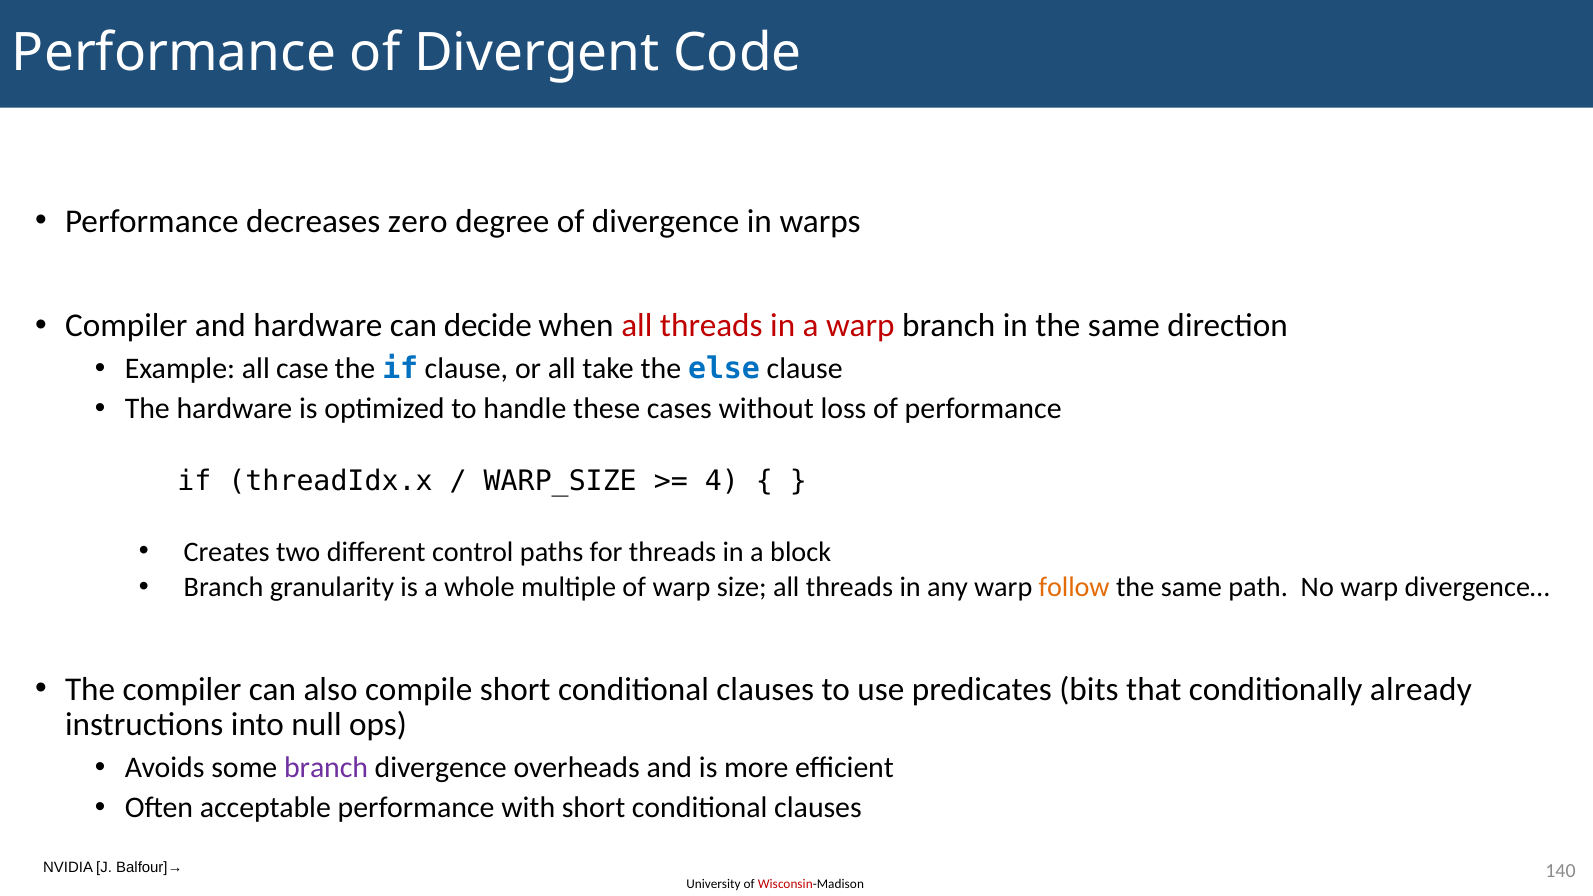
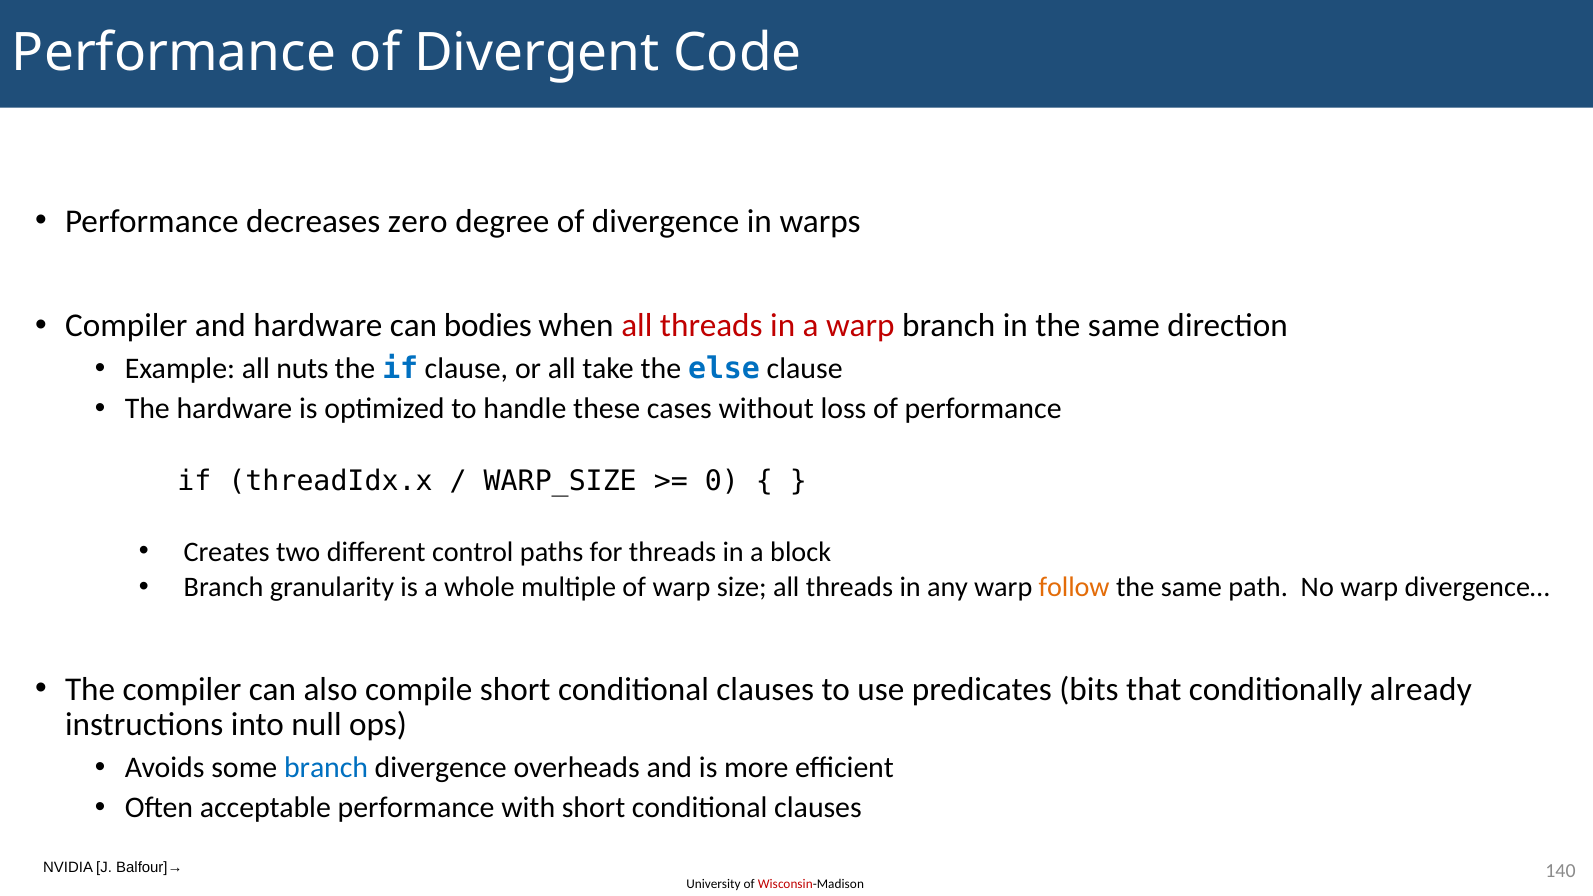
decide: decide -> bodies
case: case -> nuts
4: 4 -> 0
branch at (326, 767) colour: purple -> blue
